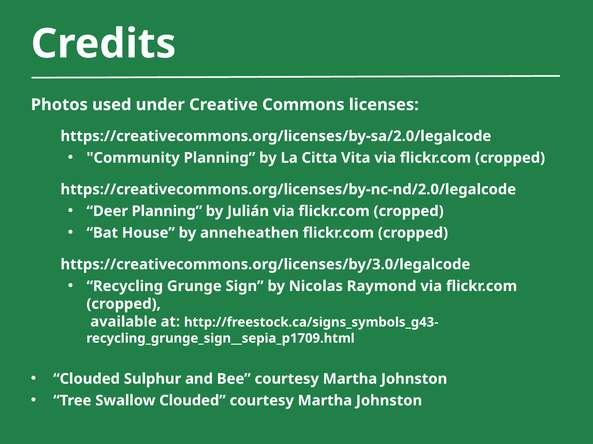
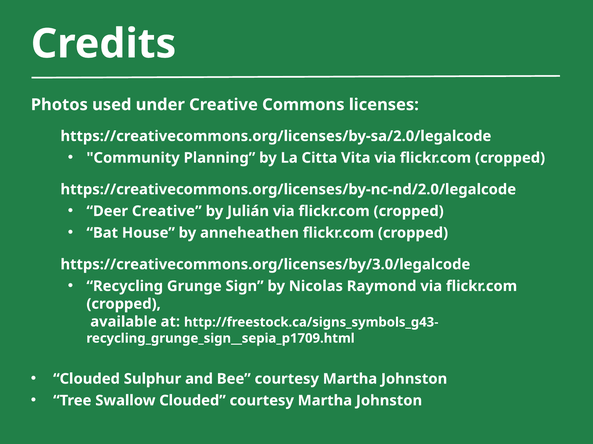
Deer Planning: Planning -> Creative
